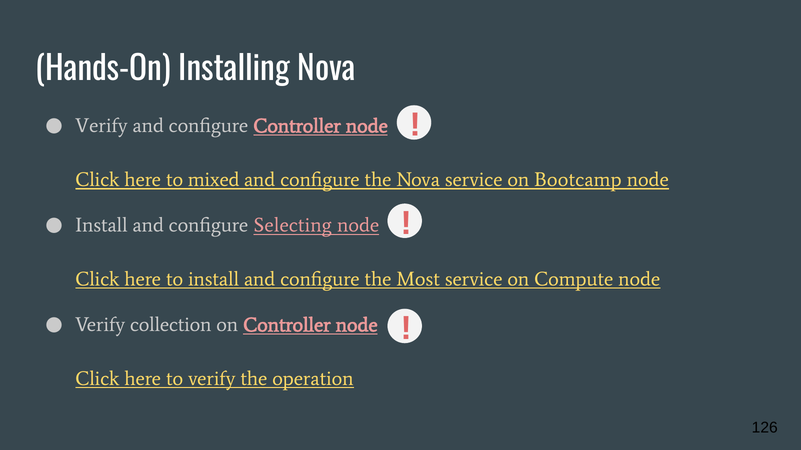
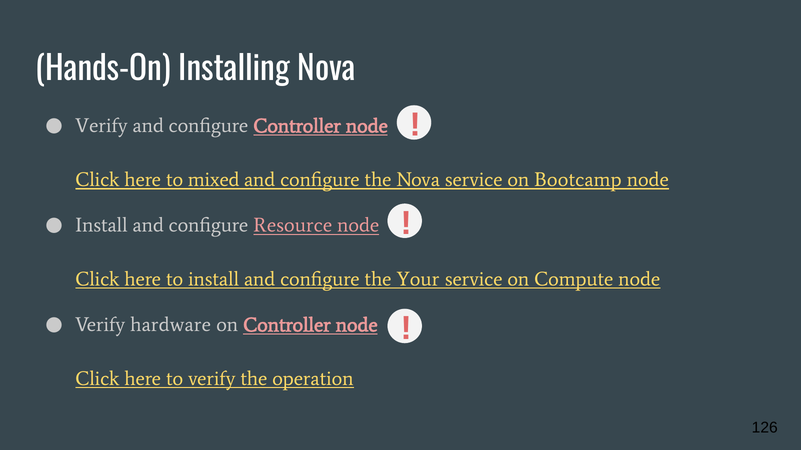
Selecting: Selecting -> Resource
Most: Most -> Your
collection: collection -> hardware
